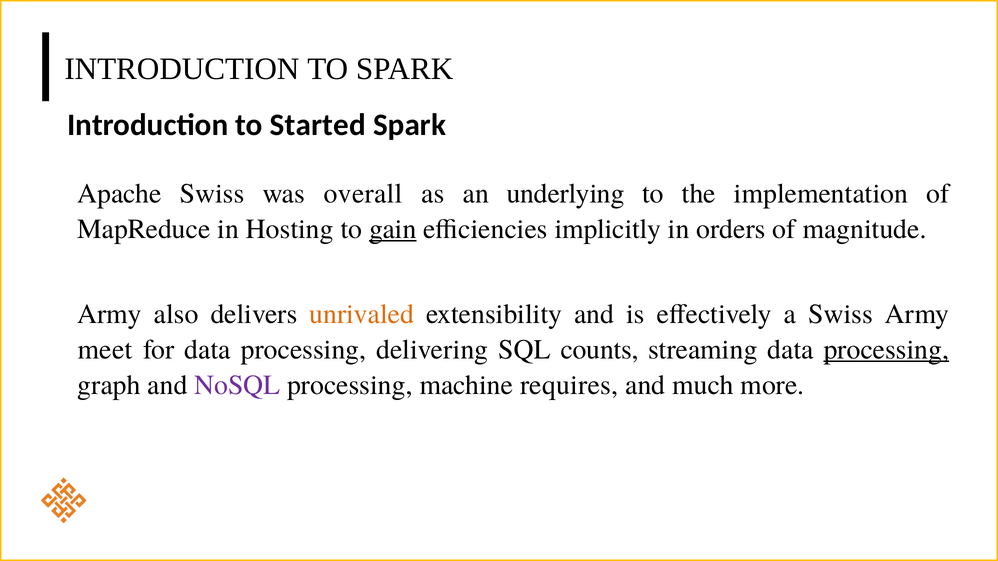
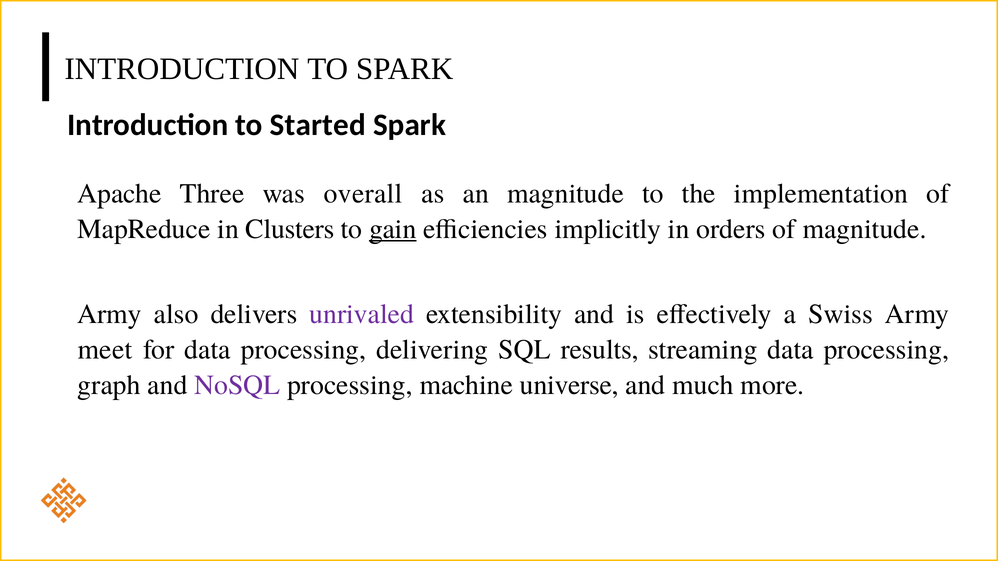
Apache Swiss: Swiss -> Three
an underlying: underlying -> magnitude
Hosting: Hosting -> Clusters
unrivaled colour: orange -> purple
counts: counts -> results
processing at (886, 350) underline: present -> none
requires: requires -> universe
